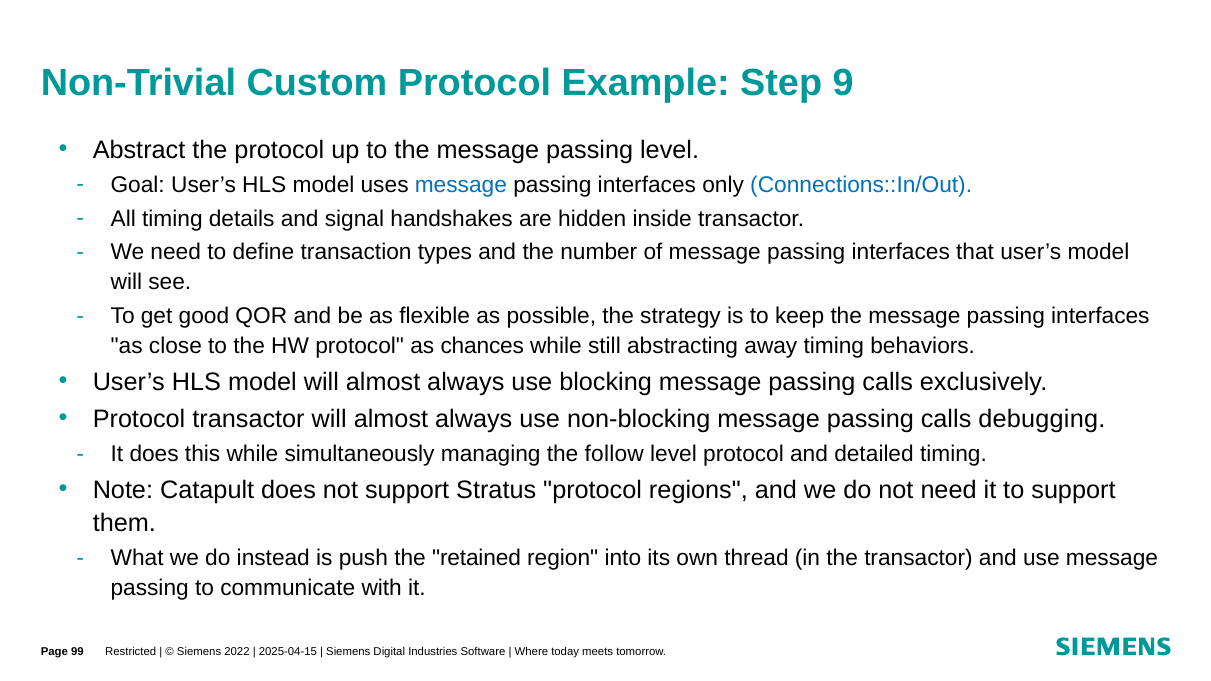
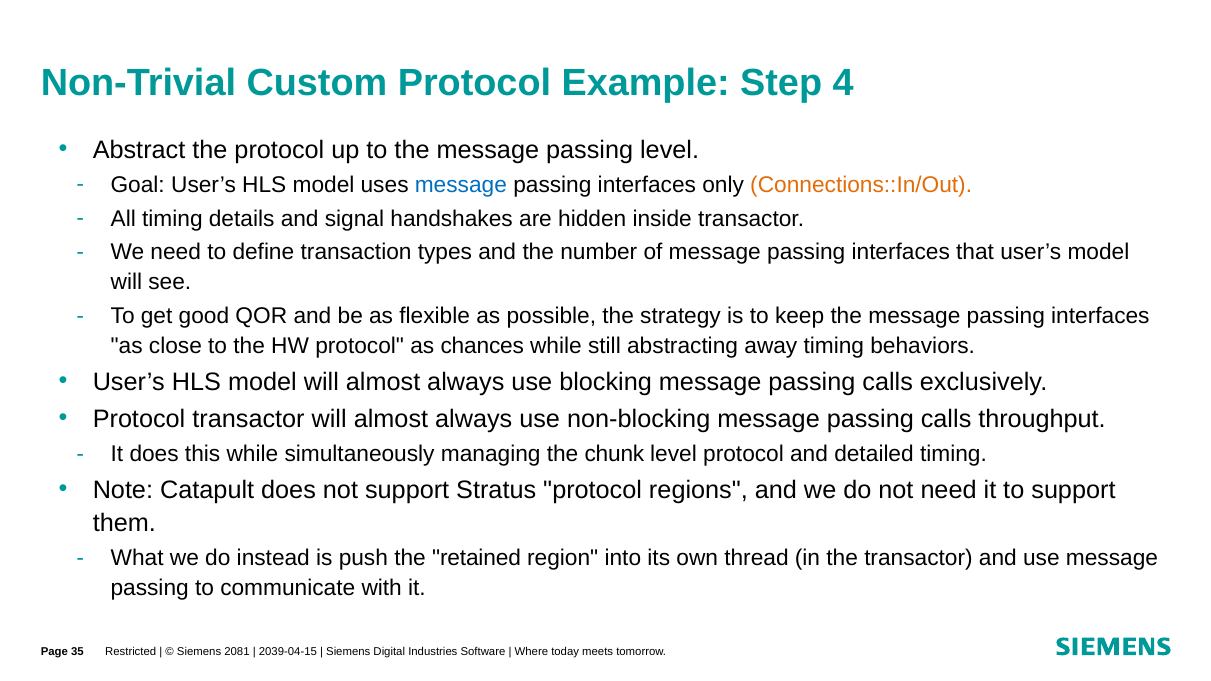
9: 9 -> 4
Connections::In/Out colour: blue -> orange
debugging: debugging -> throughput
follow: follow -> chunk
99: 99 -> 35
2022: 2022 -> 2081
2025-04-15: 2025-04-15 -> 2039-04-15
